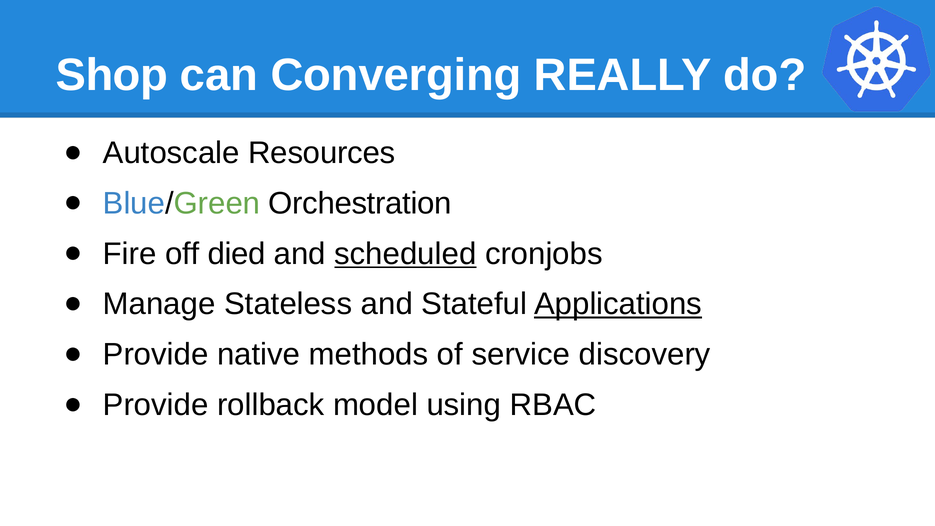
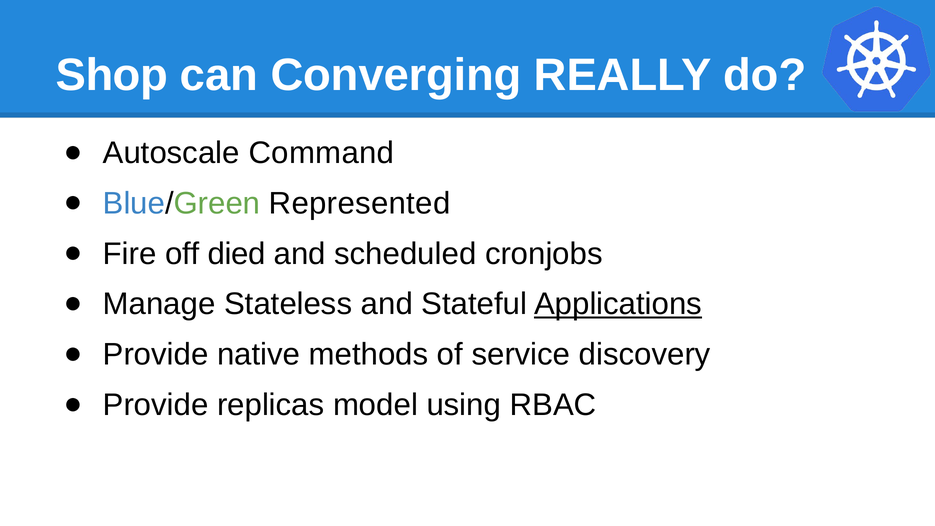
Resources: Resources -> Command
Orchestration: Orchestration -> Represented
scheduled underline: present -> none
rollback: rollback -> replicas
